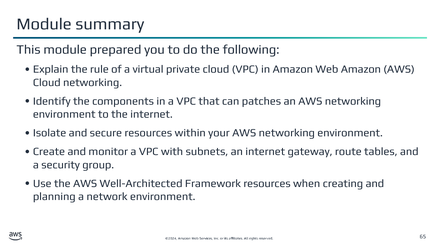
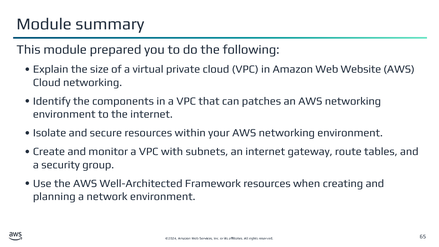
rule: rule -> size
Web Amazon: Amazon -> Website
